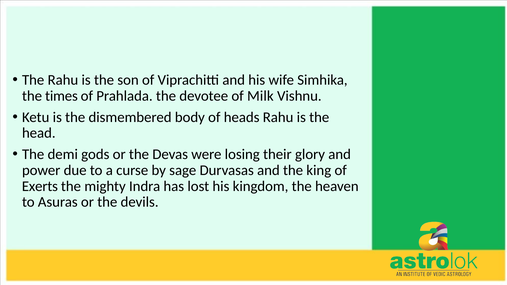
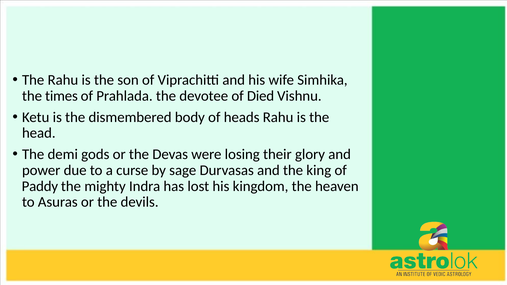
Milk: Milk -> Died
Exerts: Exerts -> Paddy
